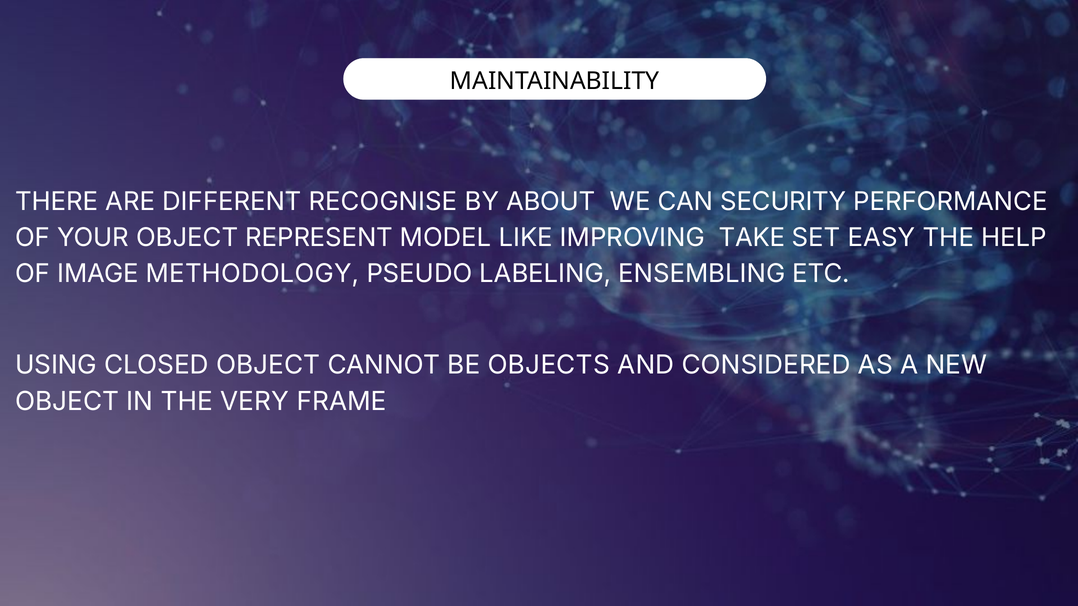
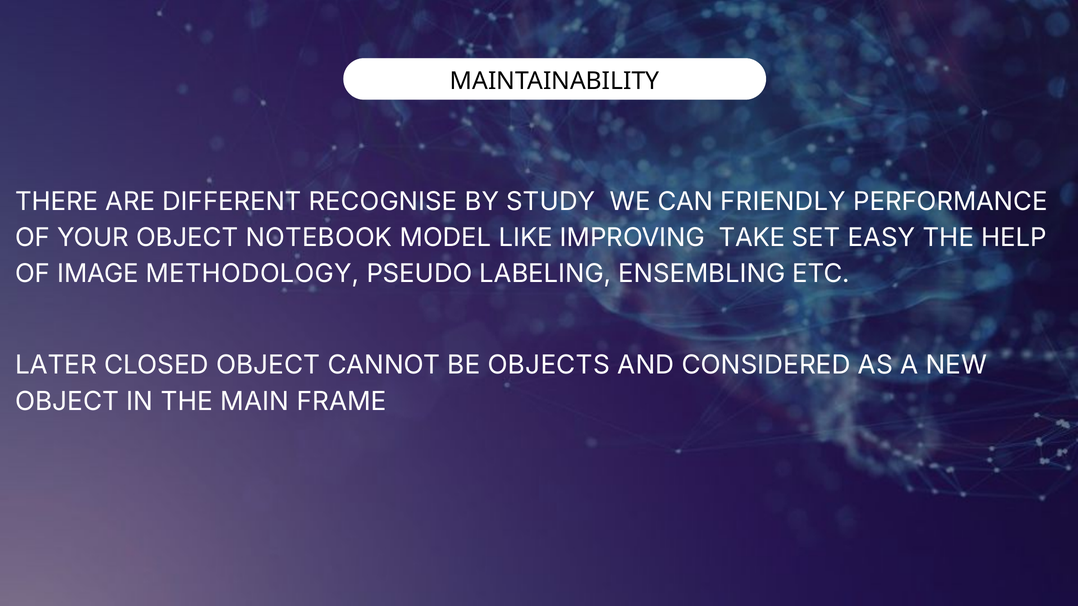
ABOUT: ABOUT -> STUDY
SECURITY: SECURITY -> FRIENDLY
REPRESENT: REPRESENT -> NOTEBOOK
USING: USING -> LATER
VERY: VERY -> MAIN
